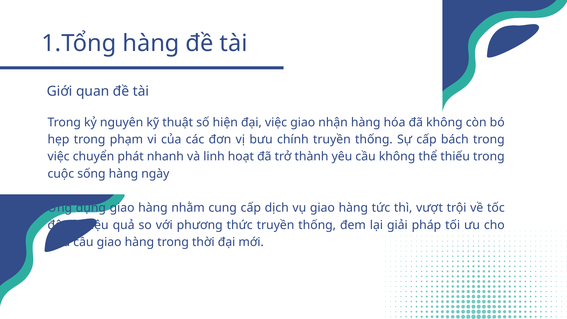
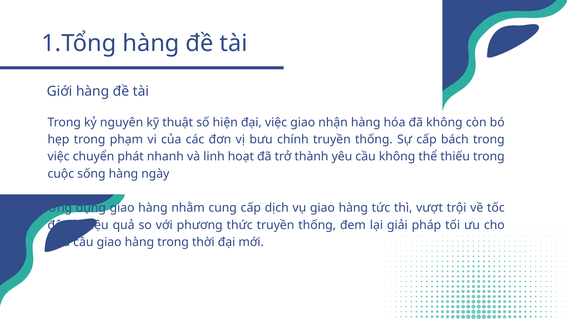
Giới quan: quan -> hàng
